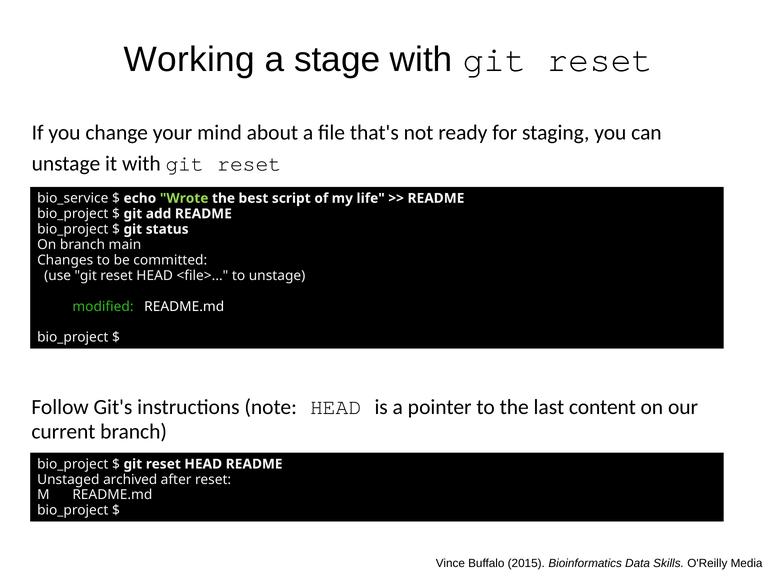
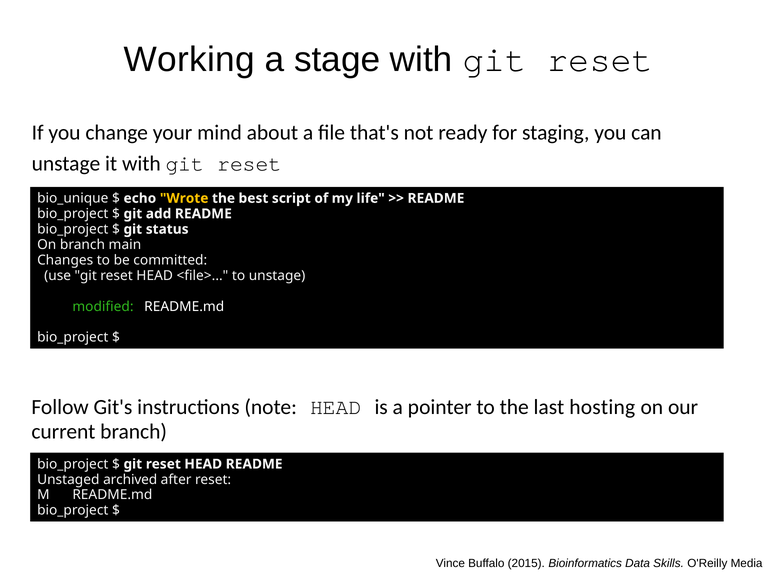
bio_service: bio_service -> bio_unique
Wrote colour: light green -> yellow
content: content -> hosting
